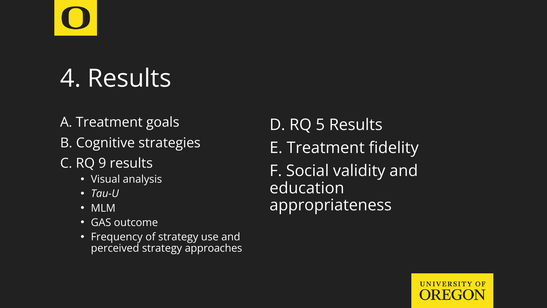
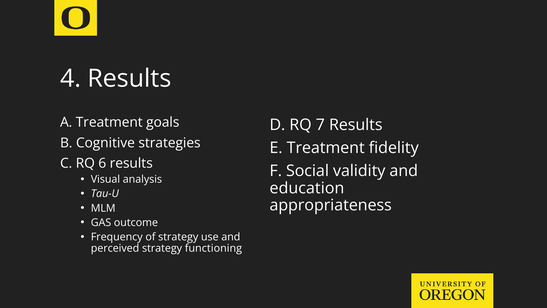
5: 5 -> 7
9: 9 -> 6
approaches: approaches -> functioning
